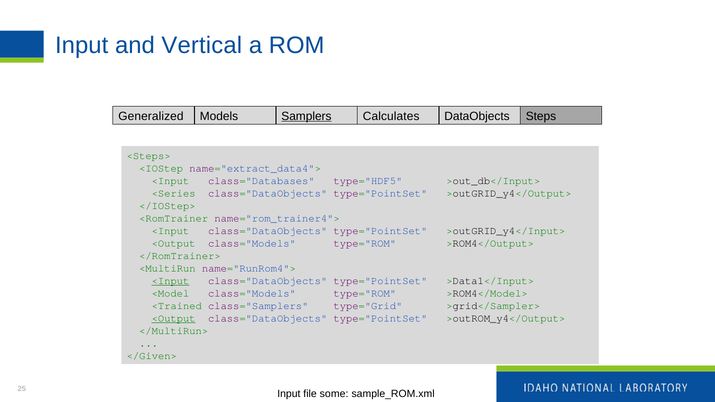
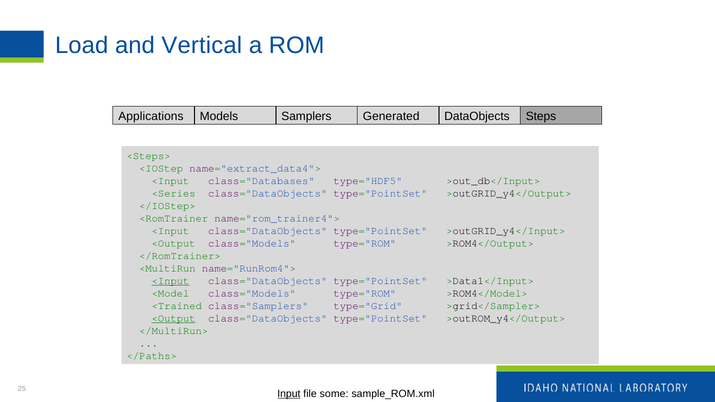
Input at (82, 46): Input -> Load
Generalized: Generalized -> Applications
Samplers underline: present -> none
Calculates: Calculates -> Generated
</Given>: </Given> -> </Paths>
Input at (289, 394) underline: none -> present
